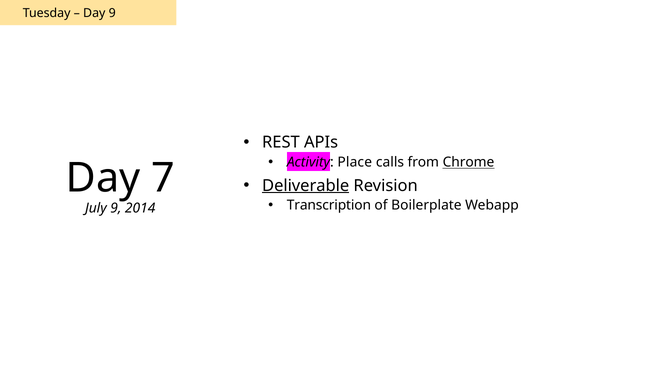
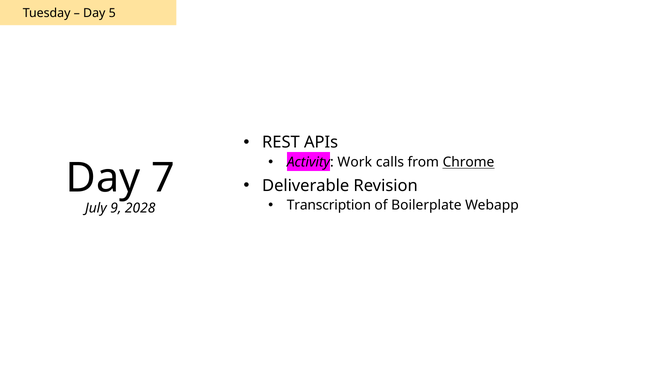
Day 9: 9 -> 5
Place: Place -> Work
Deliverable underline: present -> none
2014: 2014 -> 2028
